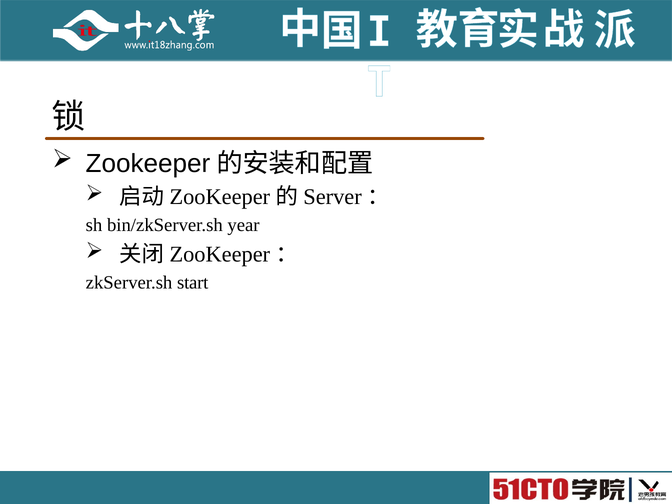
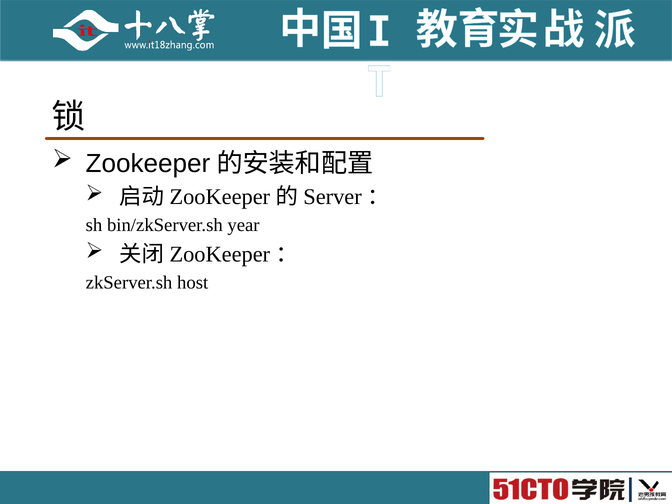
start: start -> host
